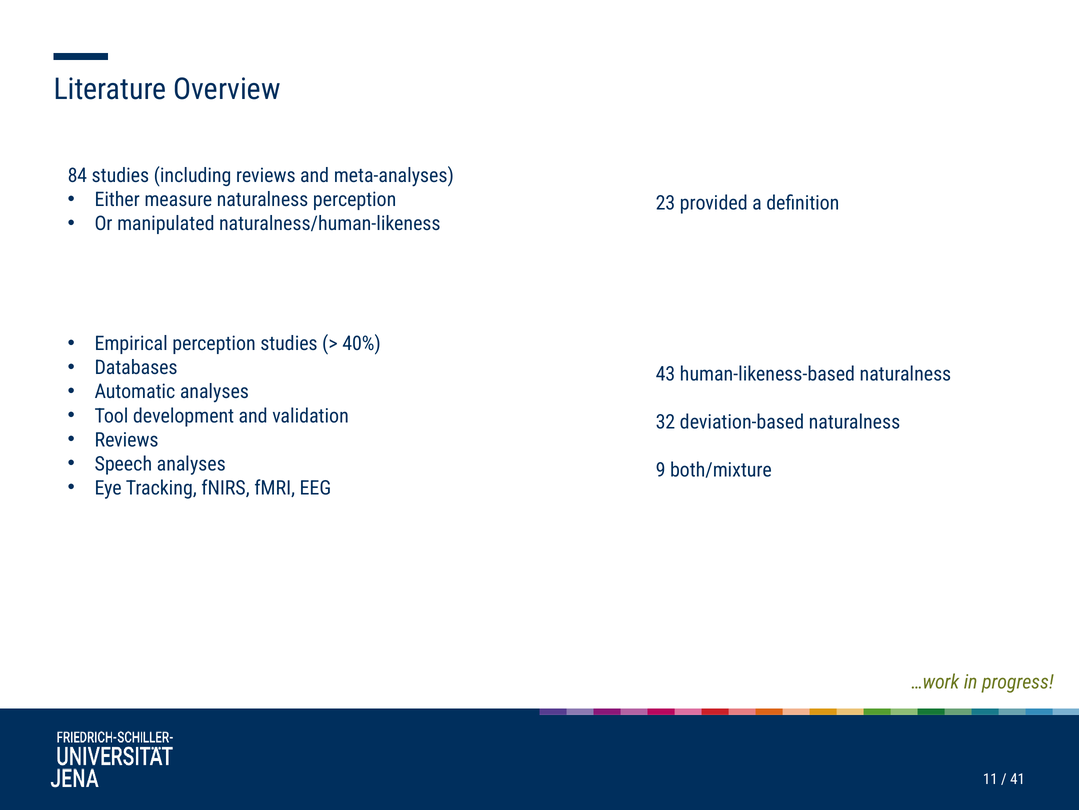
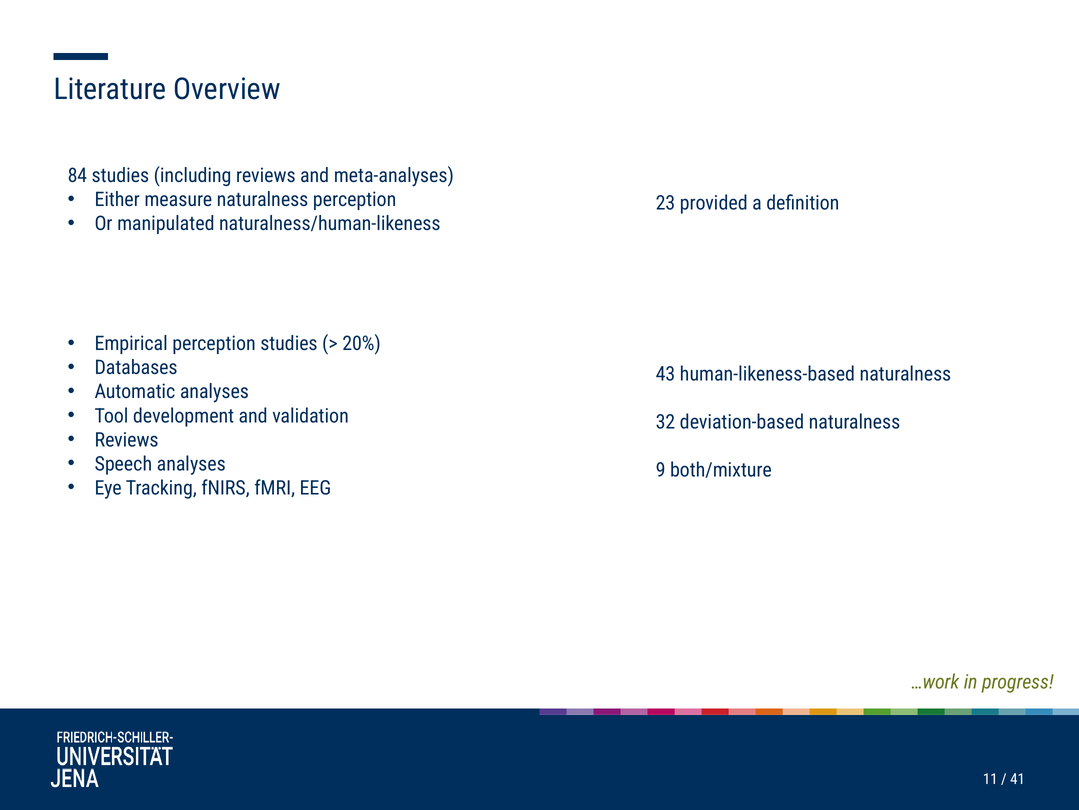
40%: 40% -> 20%
